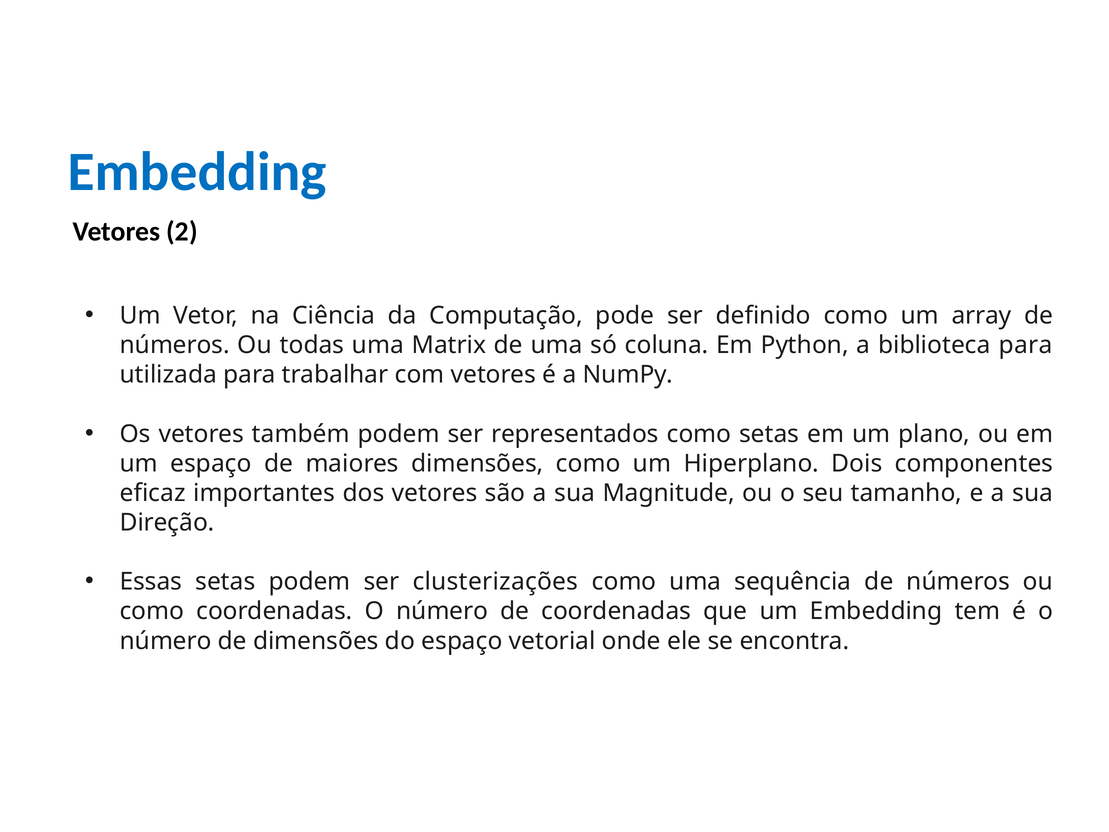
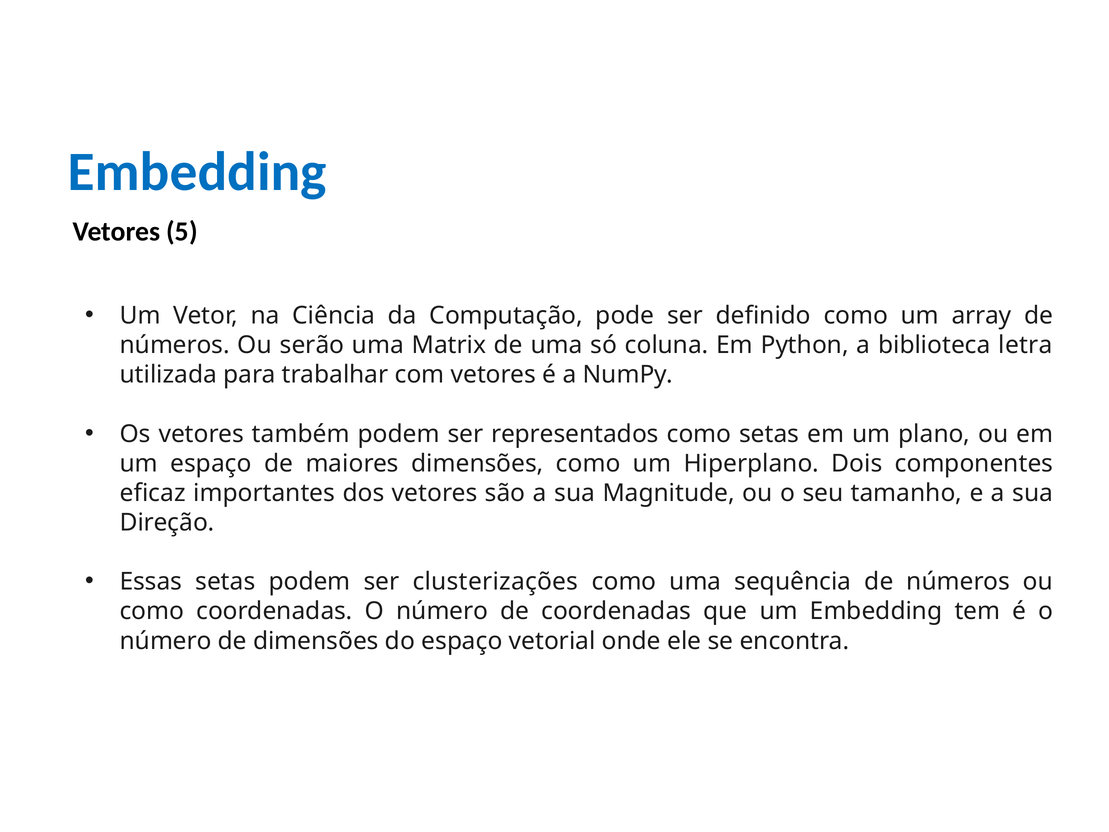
2: 2 -> 5
todas: todas -> serão
biblioteca para: para -> letra
